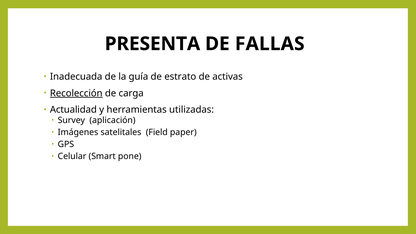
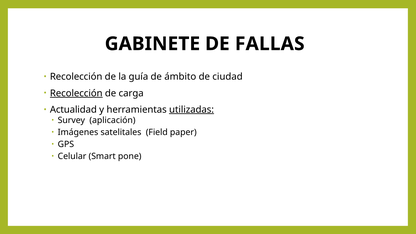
PRESENTA: PRESENTA -> GABINETE
Inadecuada at (76, 77): Inadecuada -> Recolección
estrato: estrato -> ámbito
activas: activas -> ciudad
utilizadas underline: none -> present
